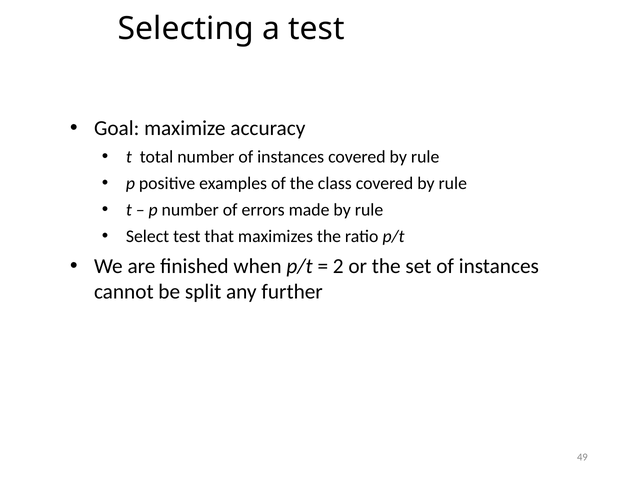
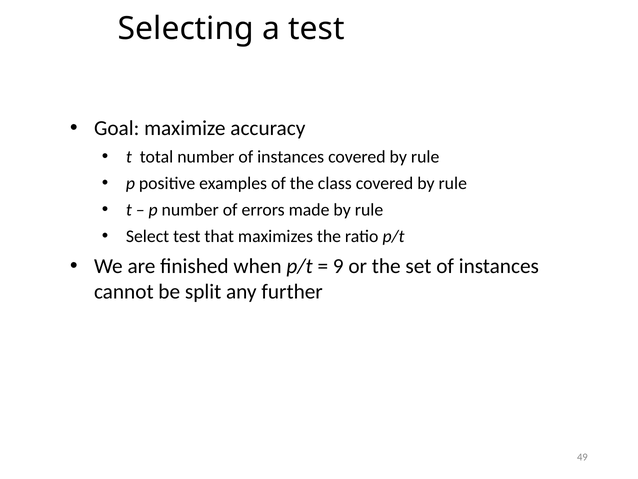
2: 2 -> 9
